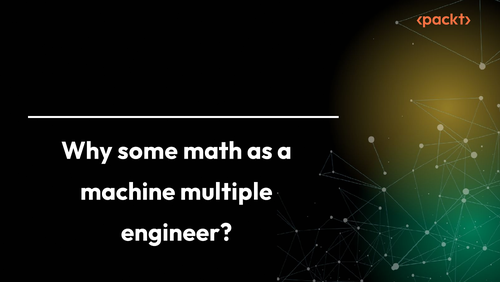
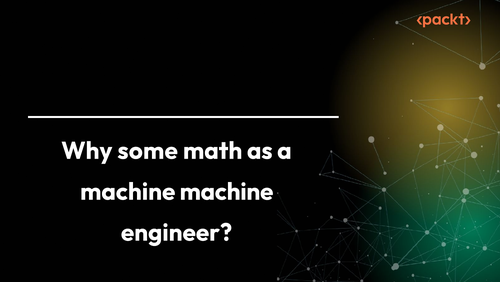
machine multiple: multiple -> machine
